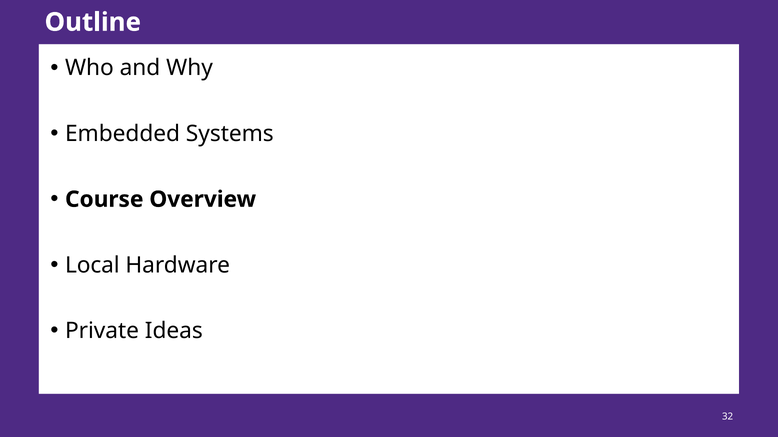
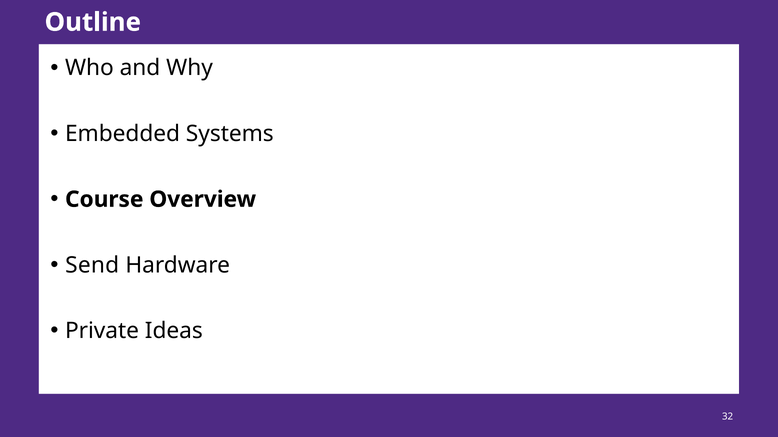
Local: Local -> Send
